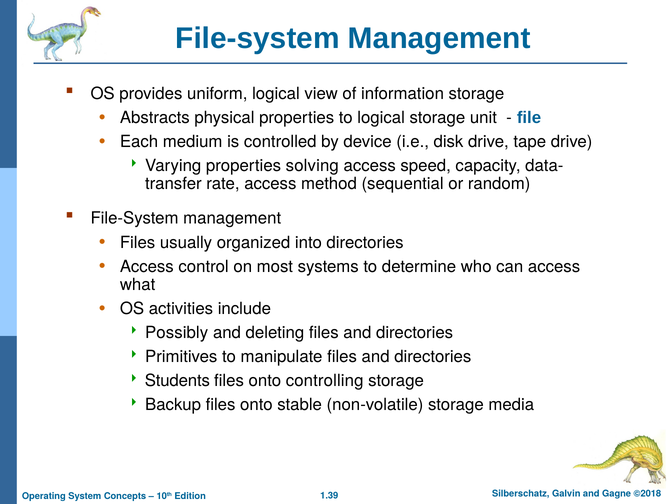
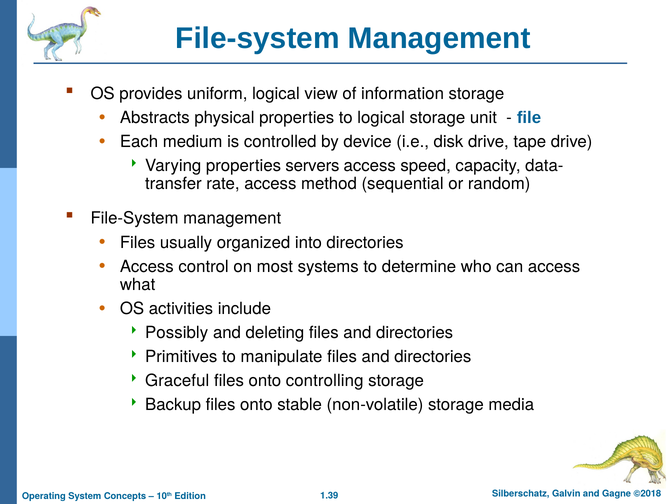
solving: solving -> servers
Students: Students -> Graceful
